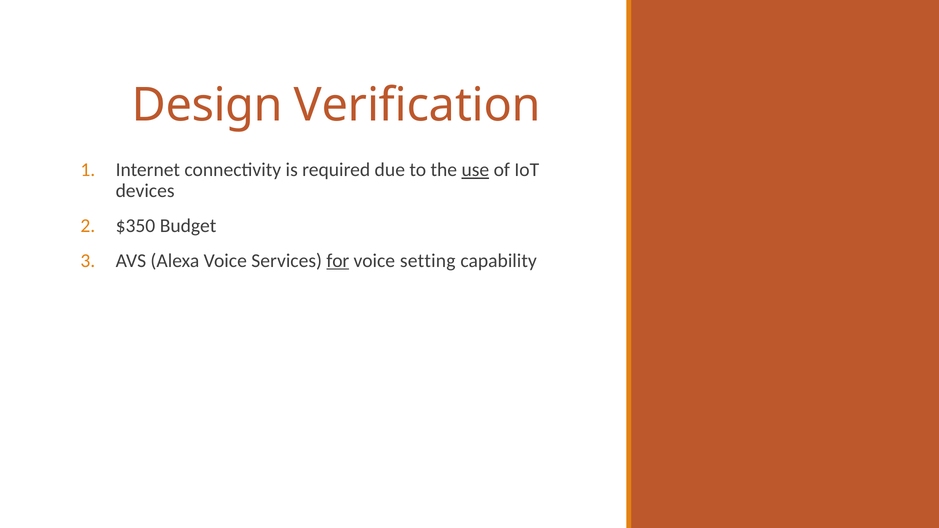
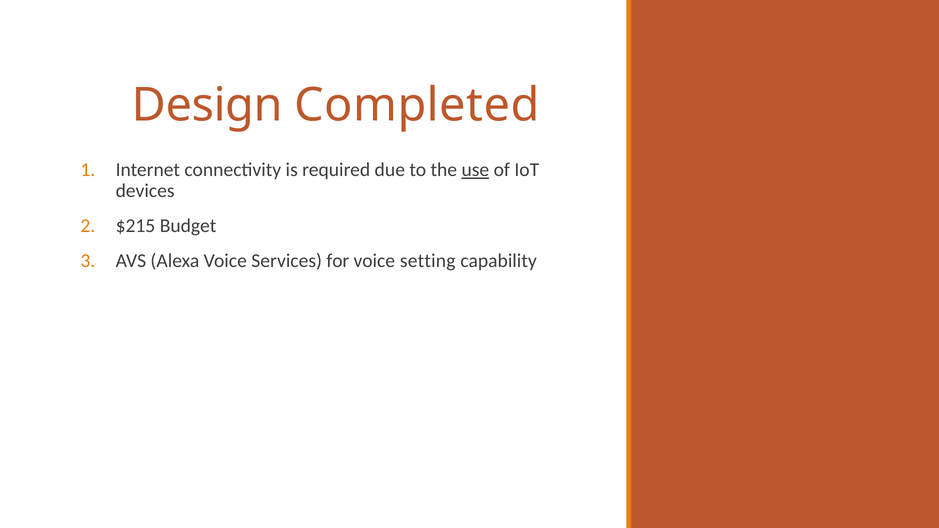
Verification: Verification -> Completed
$350: $350 -> $215
for underline: present -> none
